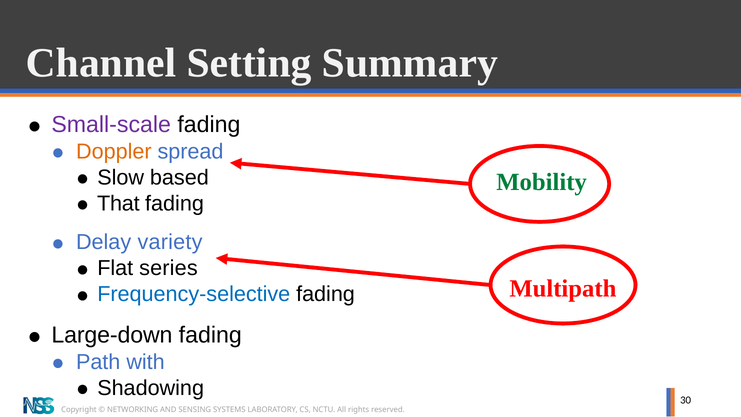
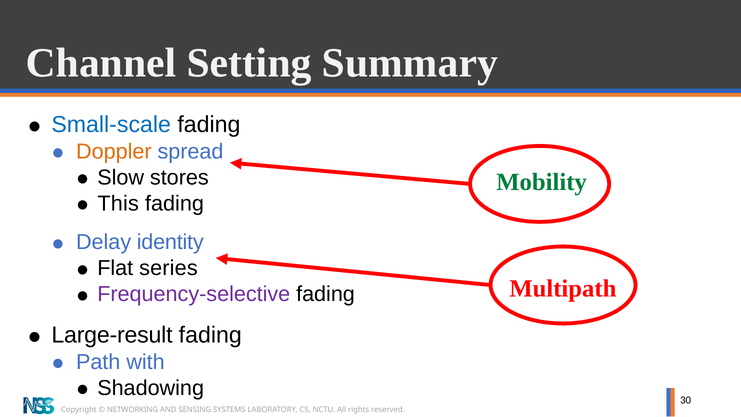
Small-scale colour: purple -> blue
based: based -> stores
That: That -> This
variety: variety -> identity
Frequency-selective colour: blue -> purple
Large-down: Large-down -> Large-result
